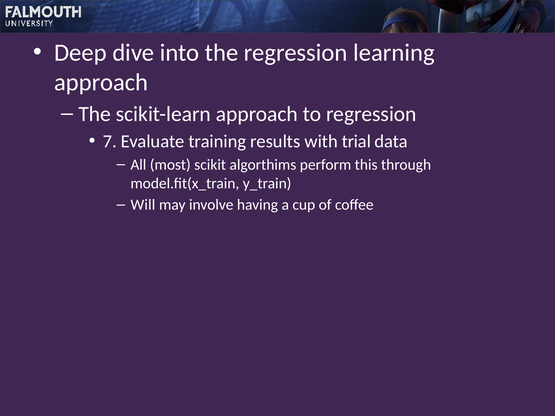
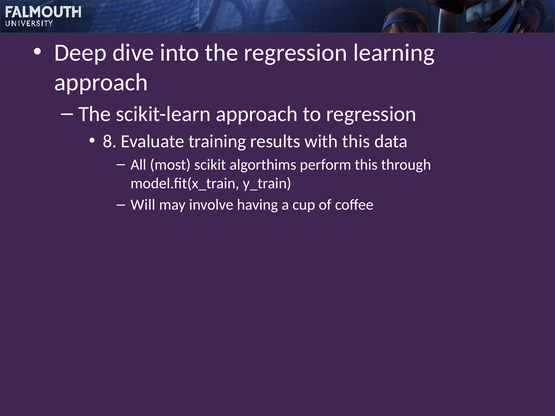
7: 7 -> 8
with trial: trial -> this
